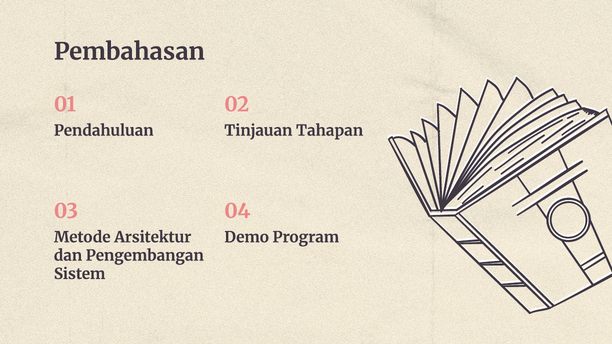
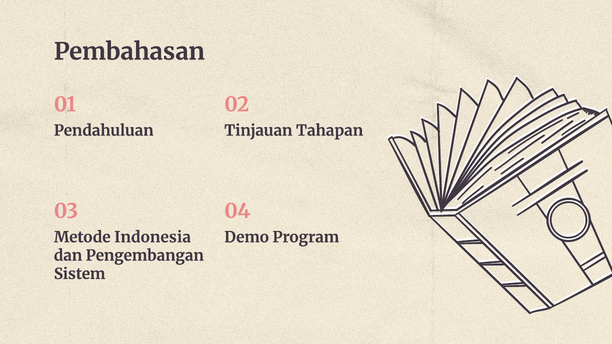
Arsitektur: Arsitektur -> Indonesia
